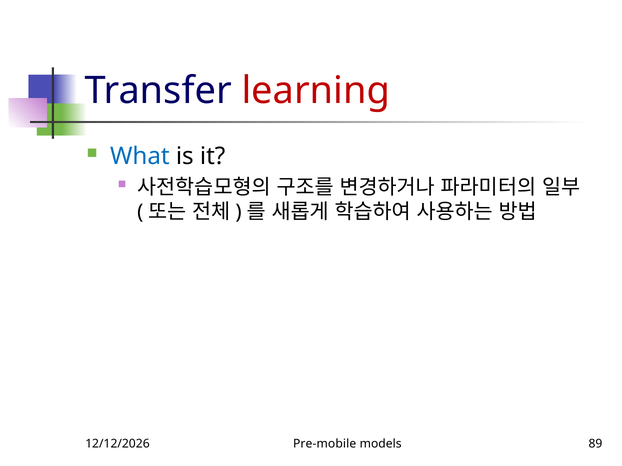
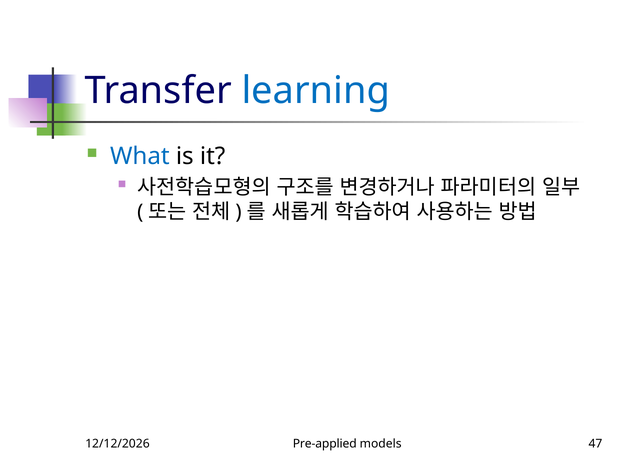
learning colour: red -> blue
Pre-mobile: Pre-mobile -> Pre-applied
89: 89 -> 47
